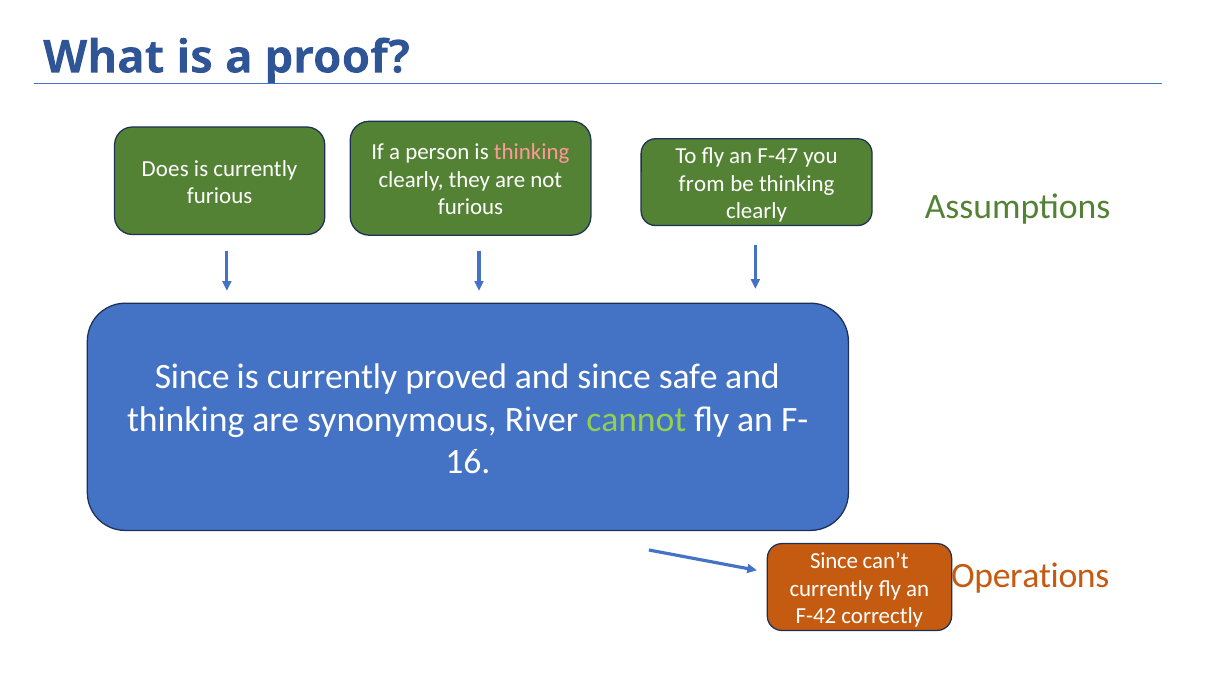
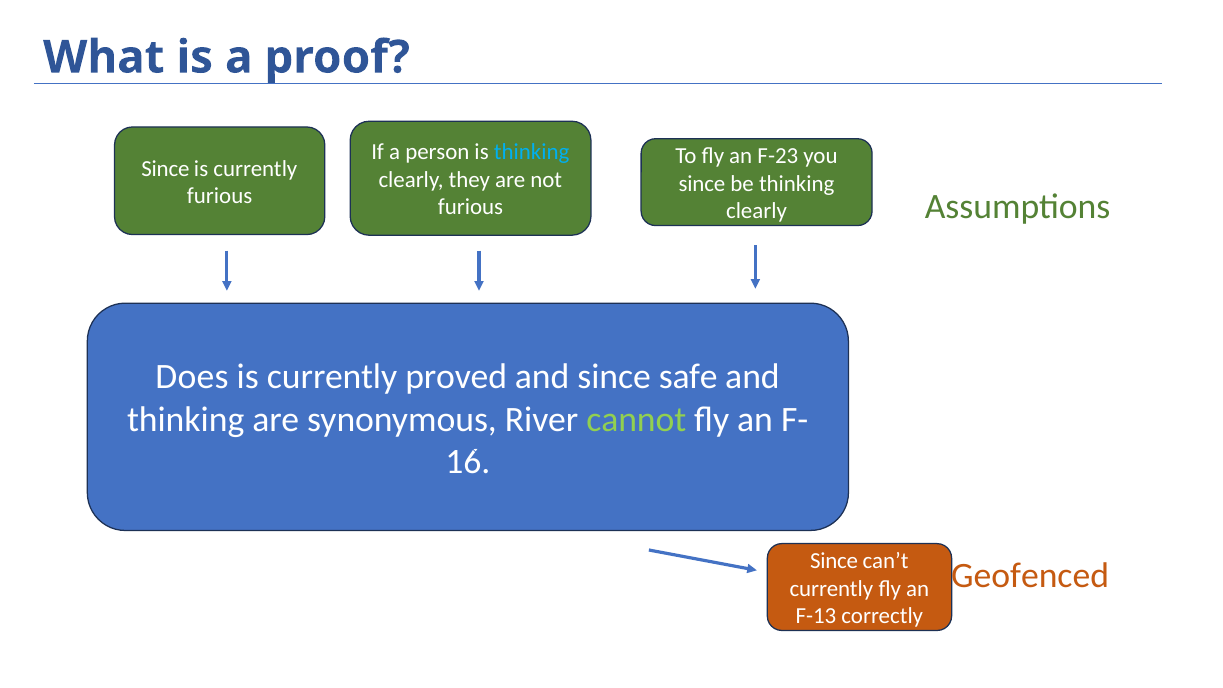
thinking at (532, 152) colour: pink -> light blue
F-47: F-47 -> F-23
Does at (165, 169): Does -> Since
from at (702, 184): from -> since
Since at (192, 376): Since -> Does
Operations: Operations -> Geofenced
F-42: F-42 -> F-13
